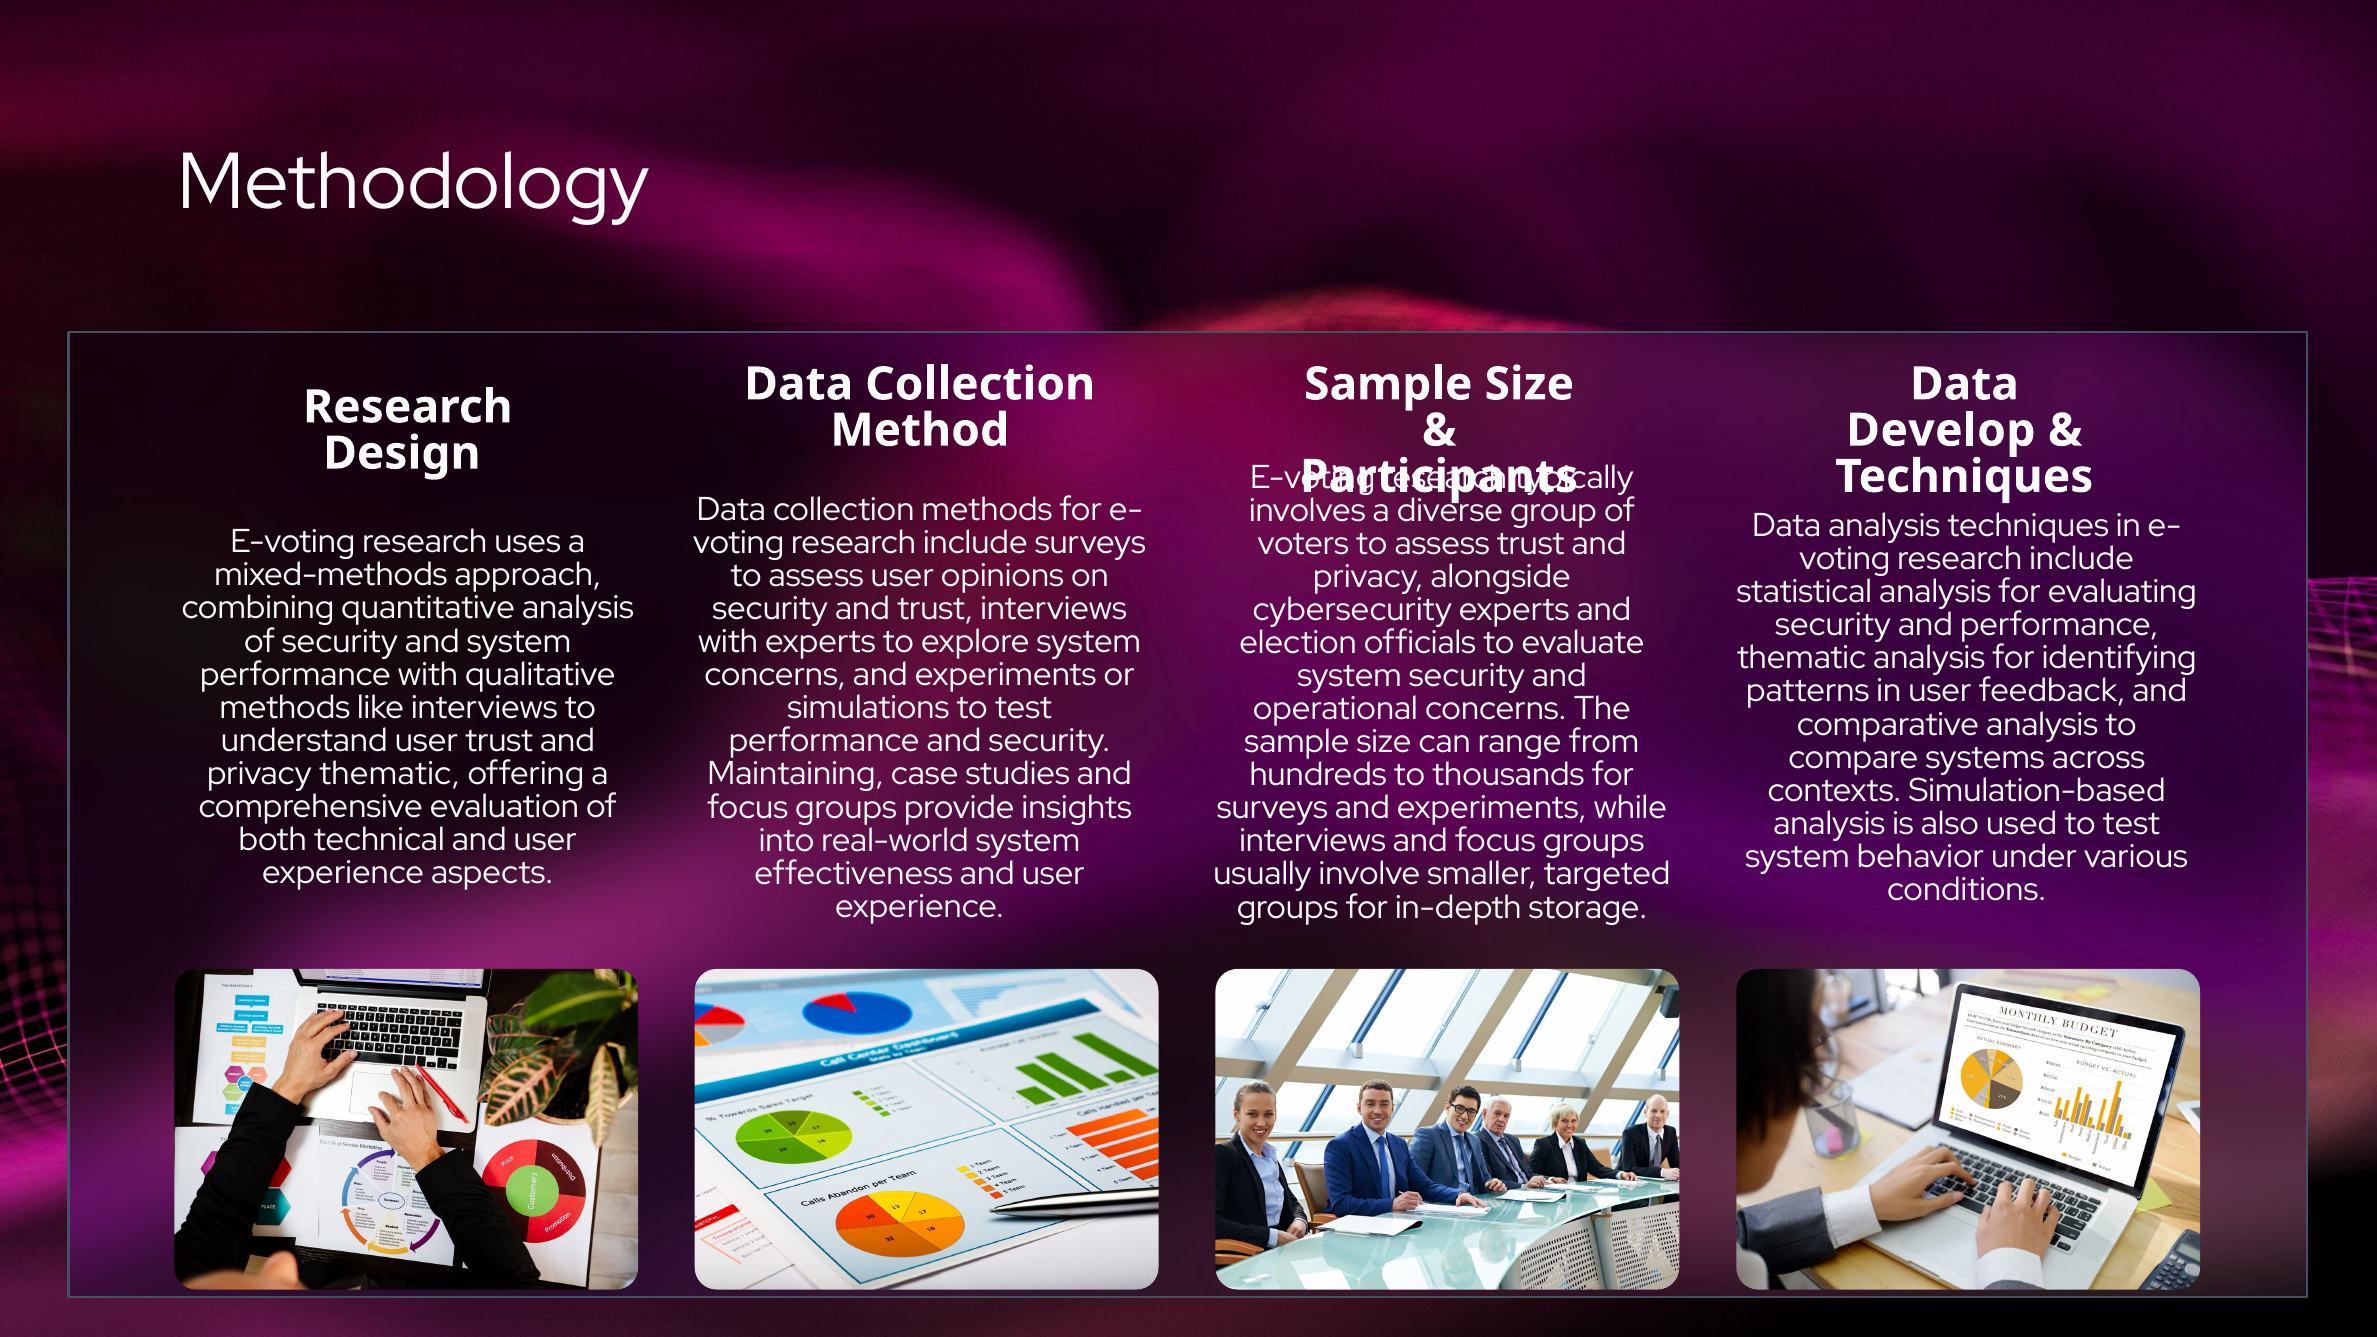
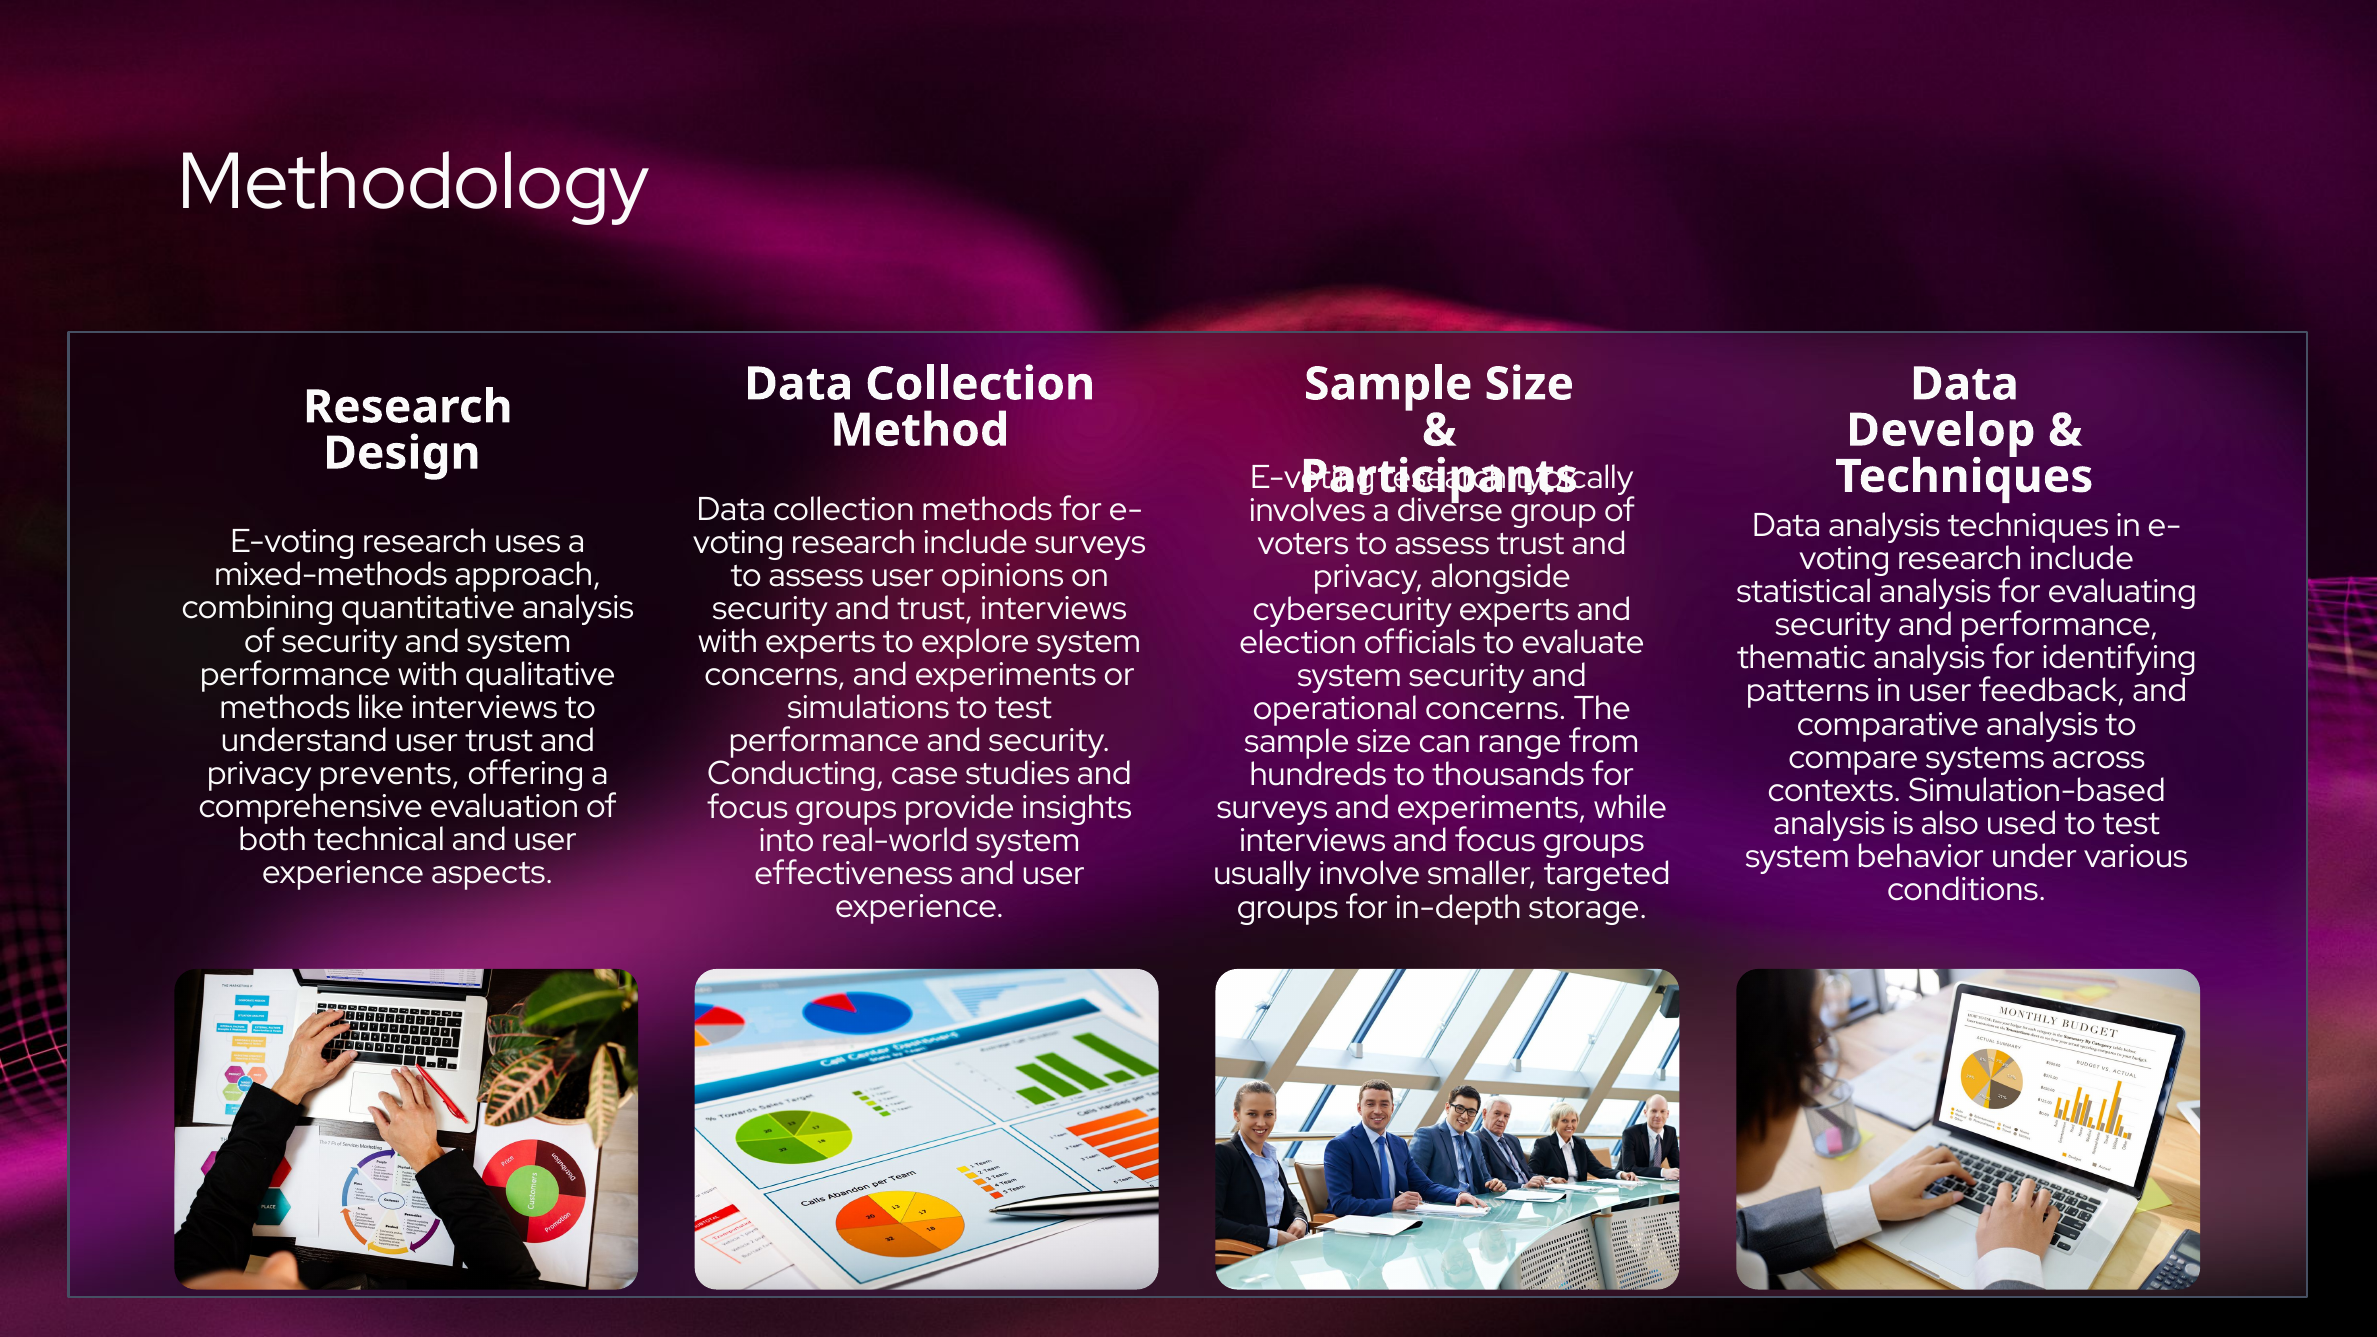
privacy thematic: thematic -> prevents
Maintaining: Maintaining -> Conducting
